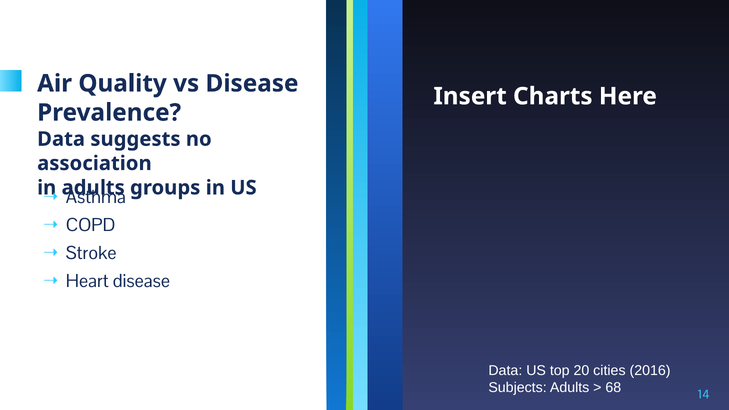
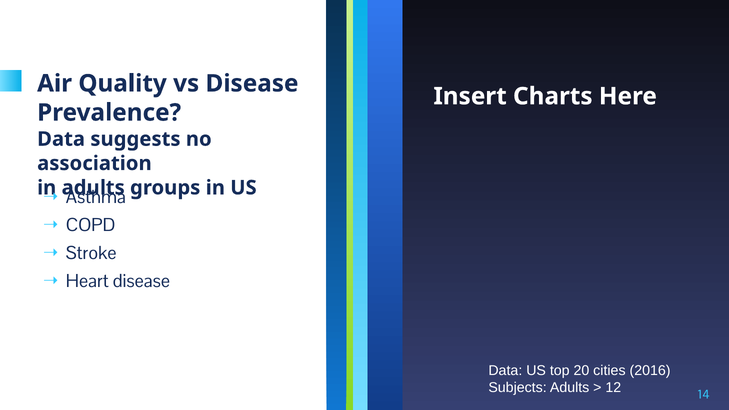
68: 68 -> 12
